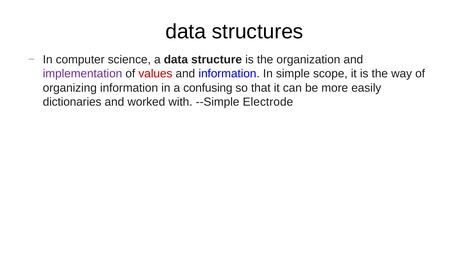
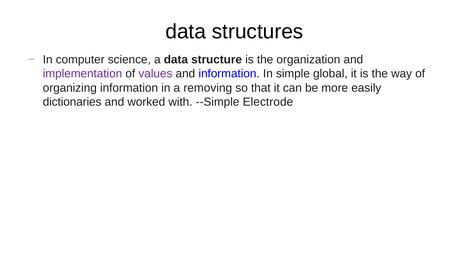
values colour: red -> purple
scope: scope -> global
confusing: confusing -> removing
